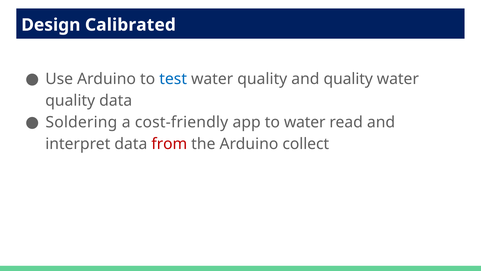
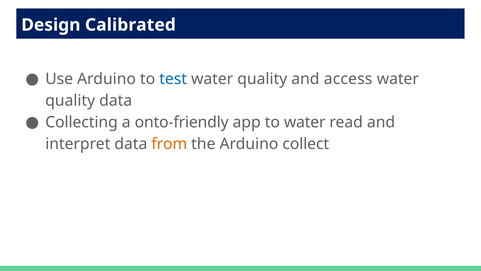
and quality: quality -> access
Soldering: Soldering -> Collecting
cost-friendly: cost-friendly -> onto-friendly
from colour: red -> orange
